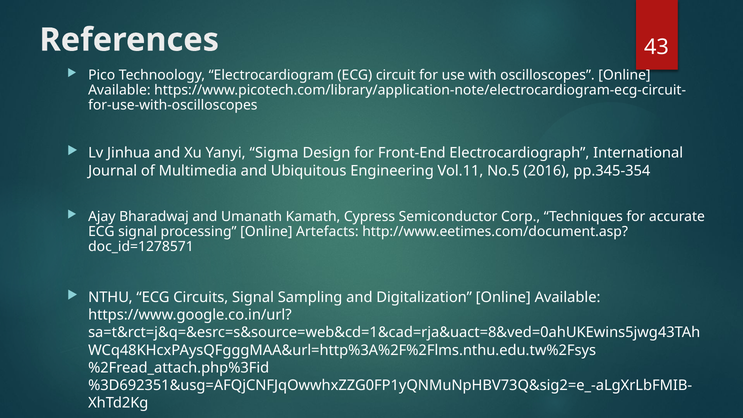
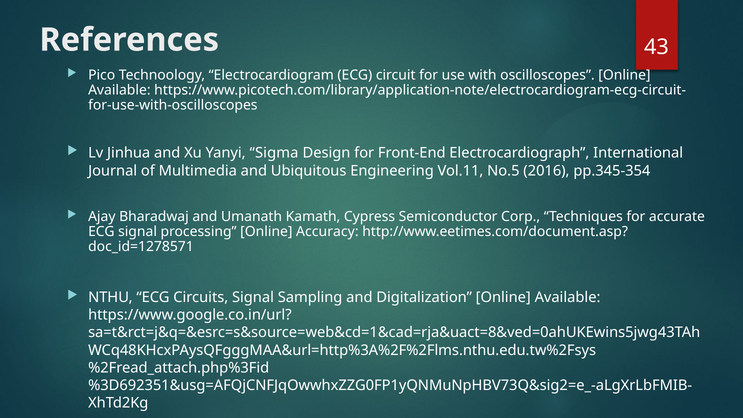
Artefacts: Artefacts -> Accuracy
